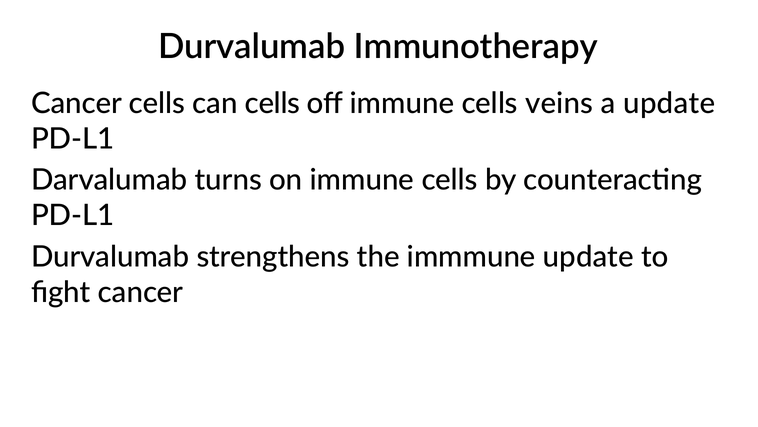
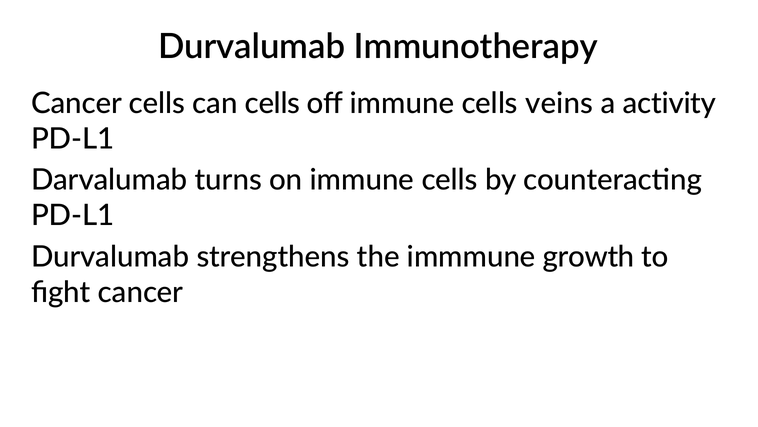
a update: update -> activity
immmune update: update -> growth
